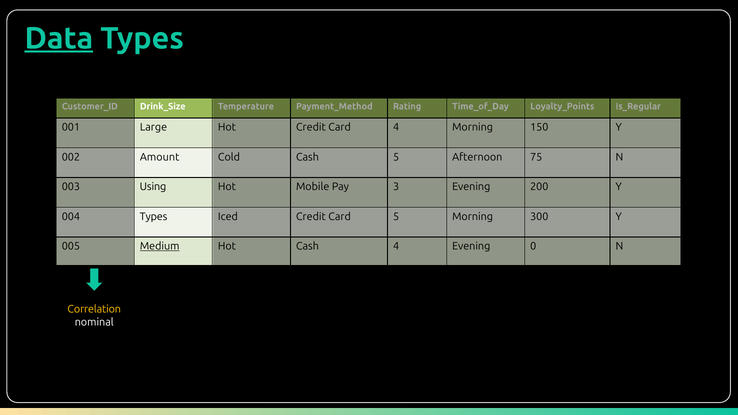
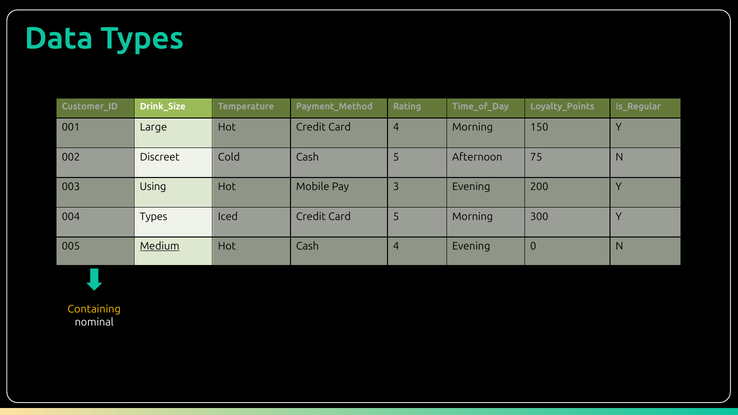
Data underline: present -> none
Amount: Amount -> Discreet
Correlation: Correlation -> Containing
